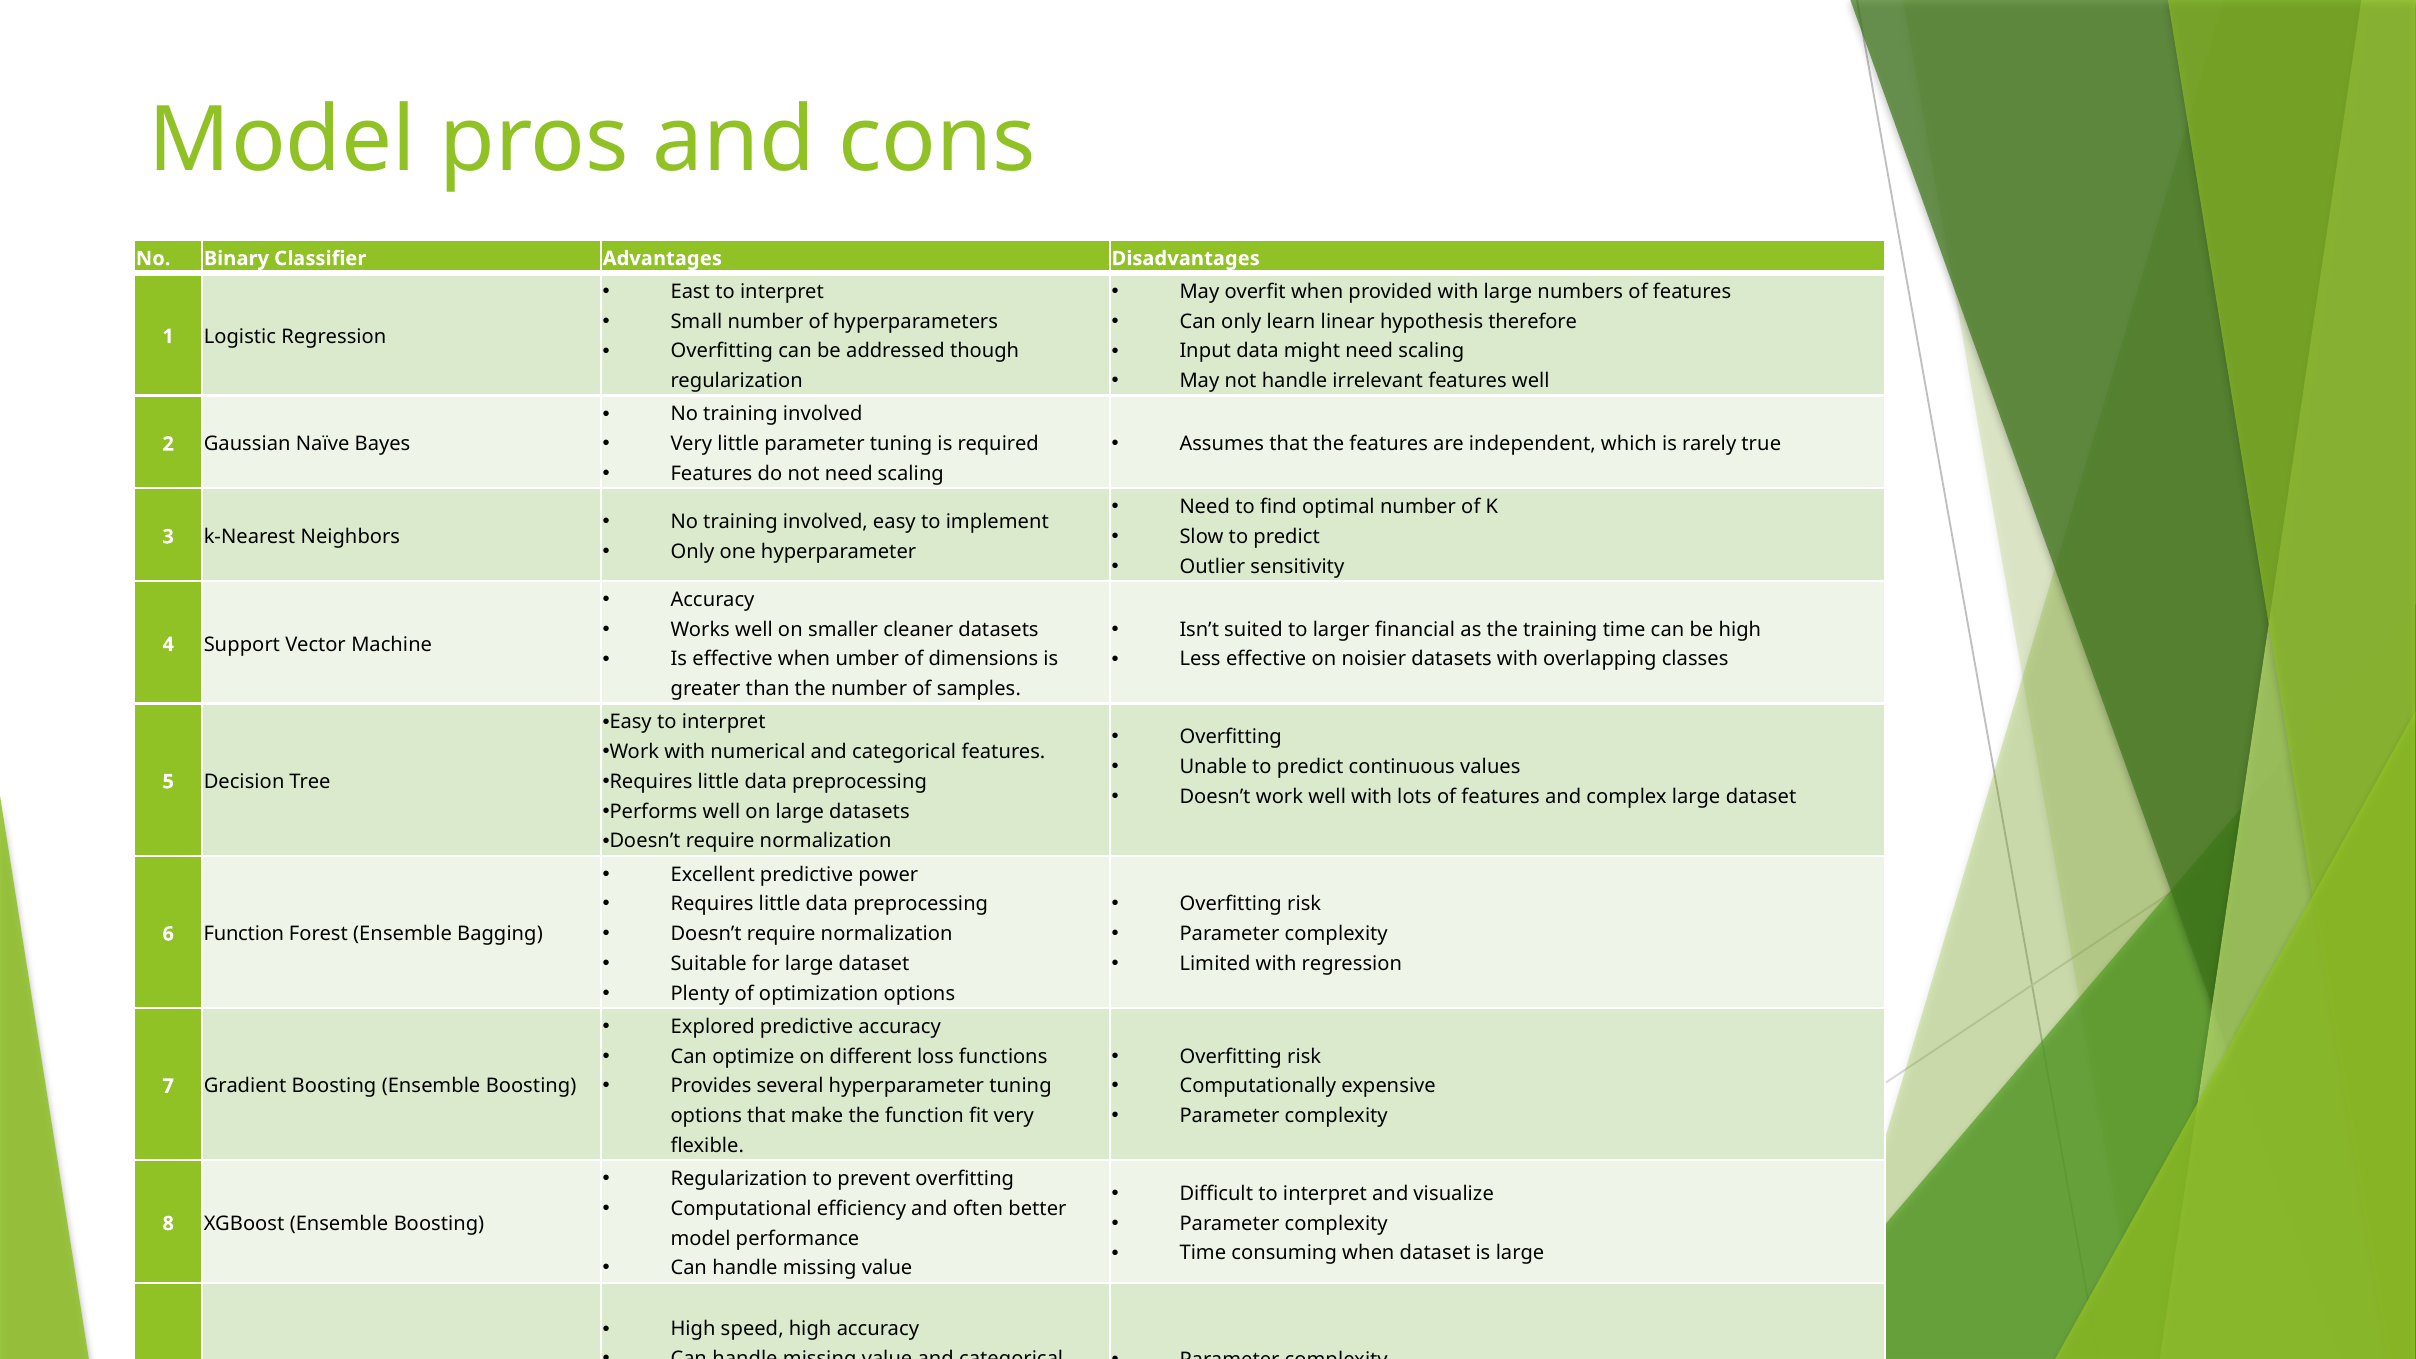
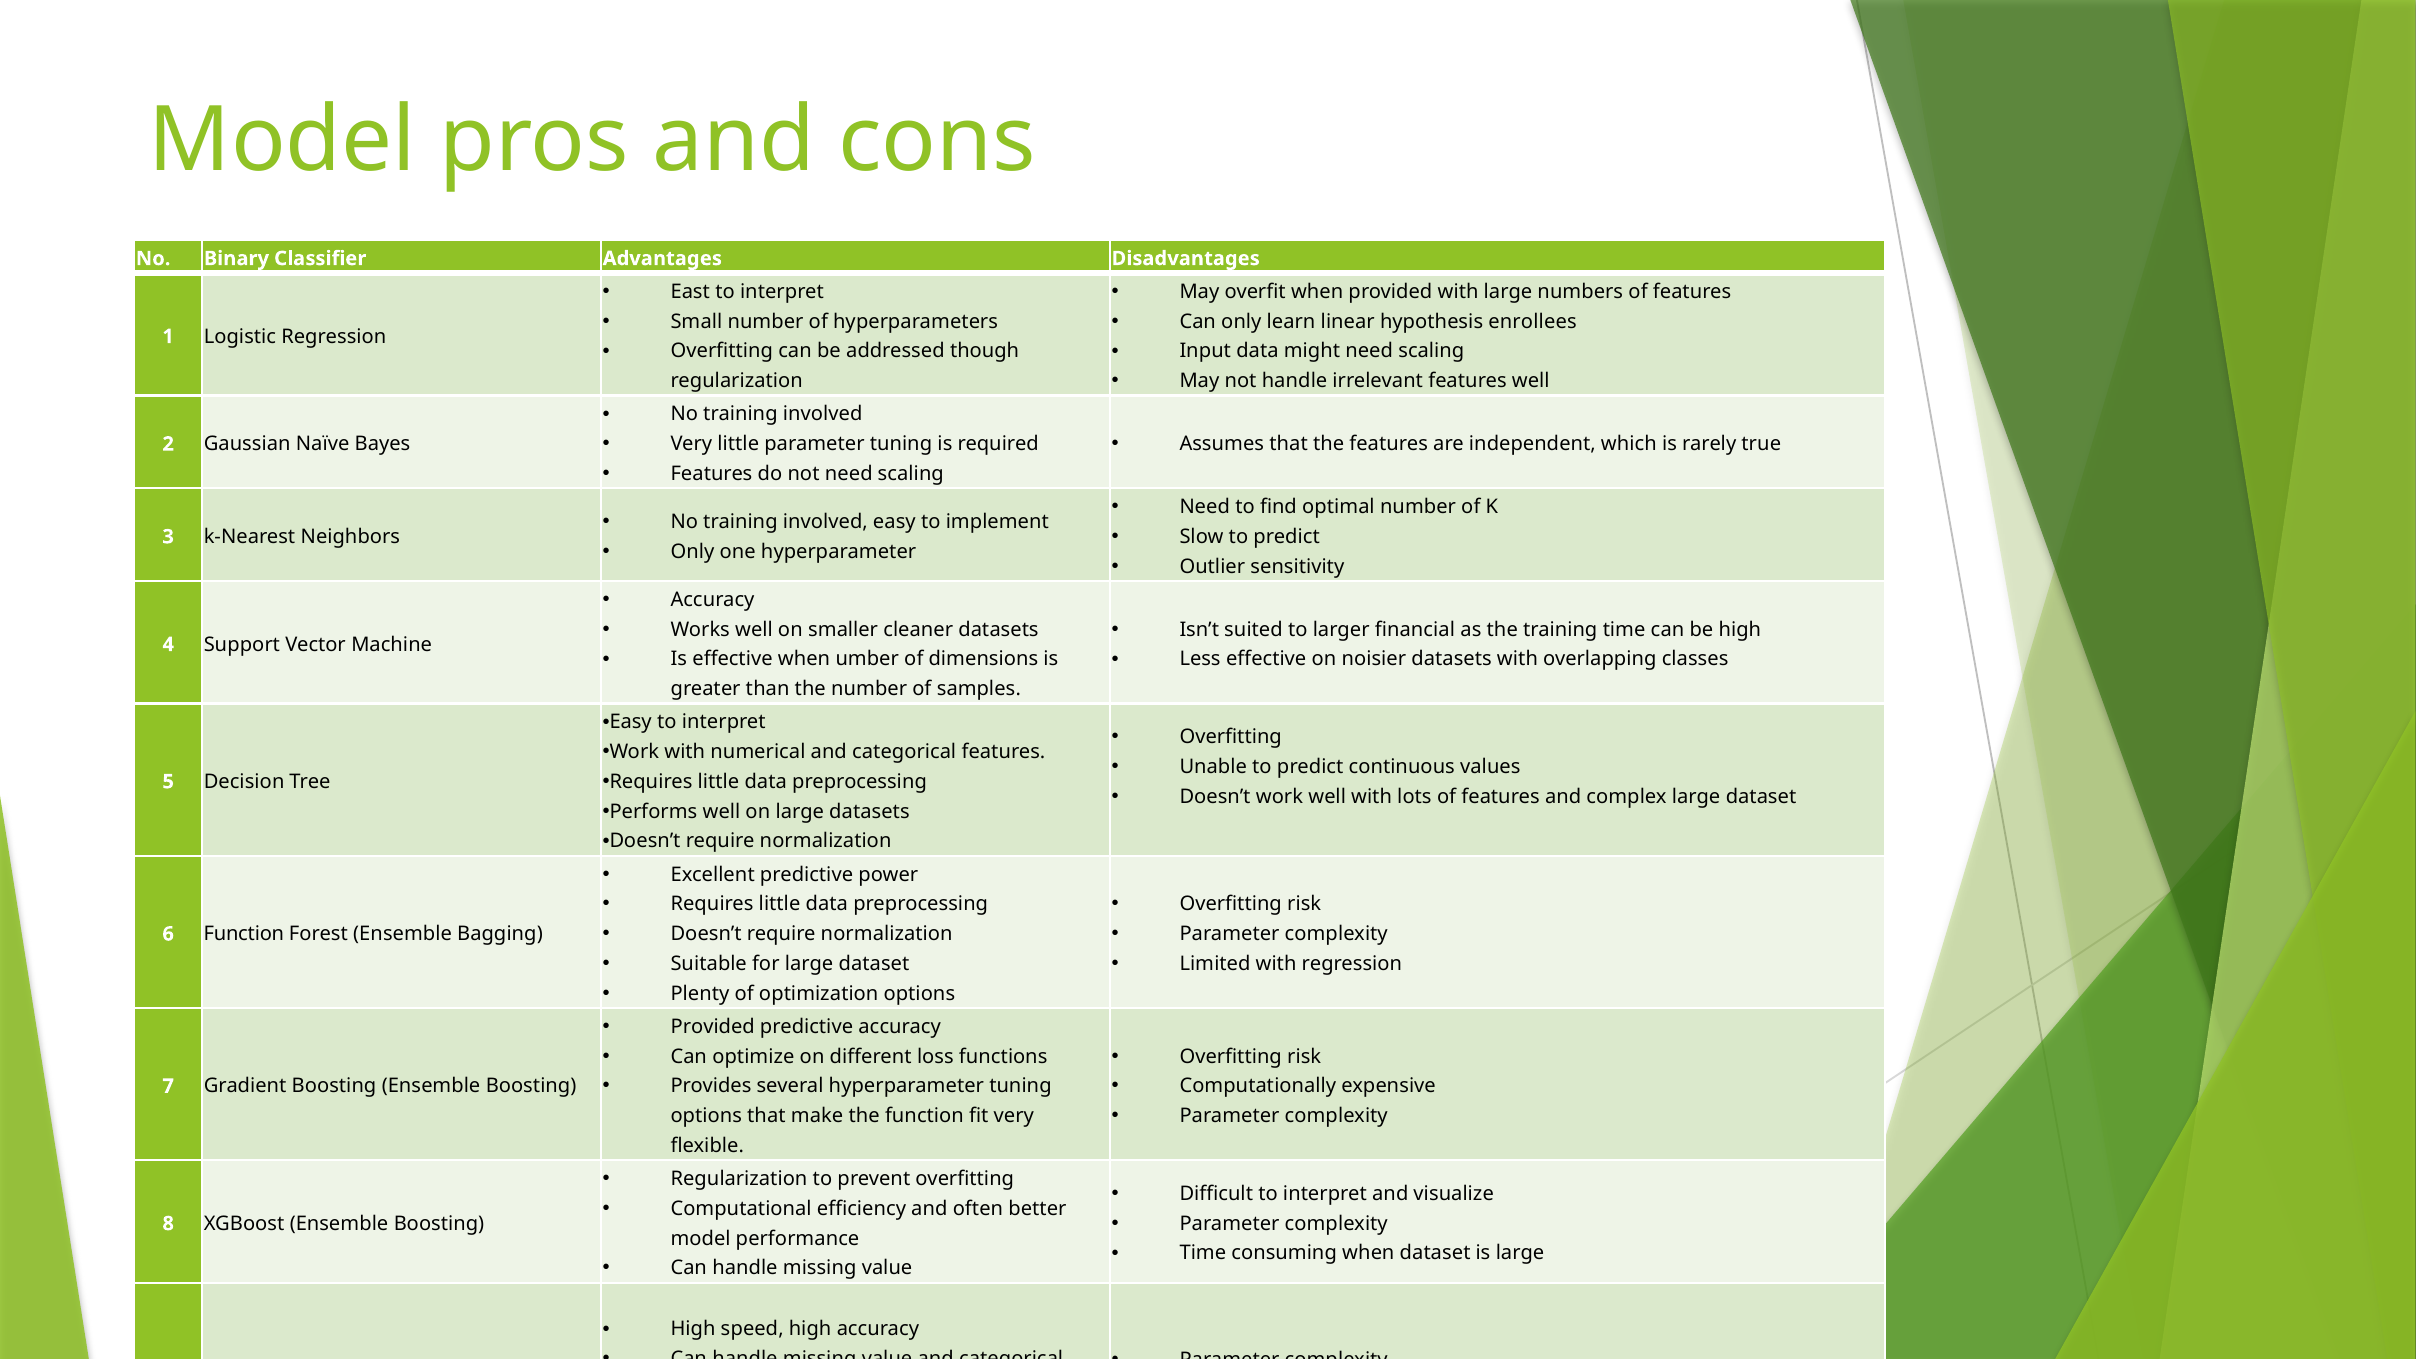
therefore: therefore -> enrollees
Explored at (713, 1027): Explored -> Provided
